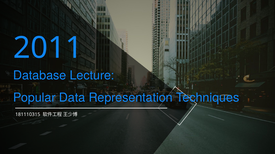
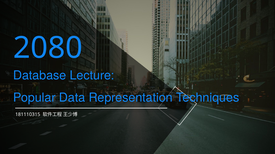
2011: 2011 -> 2080
